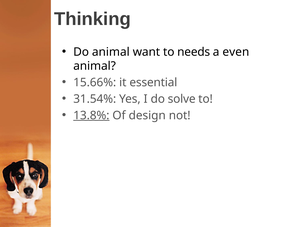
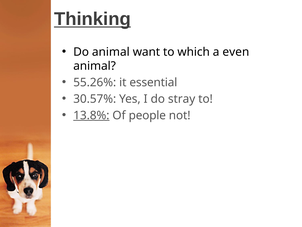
Thinking underline: none -> present
needs: needs -> which
15.66%: 15.66% -> 55.26%
31.54%: 31.54% -> 30.57%
solve: solve -> stray
design: design -> people
